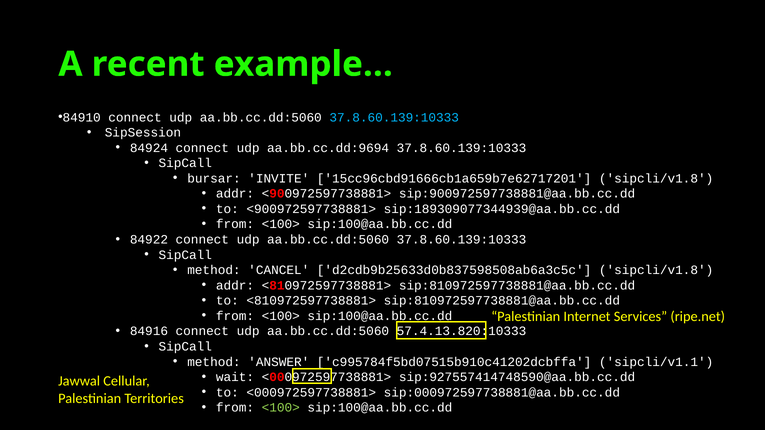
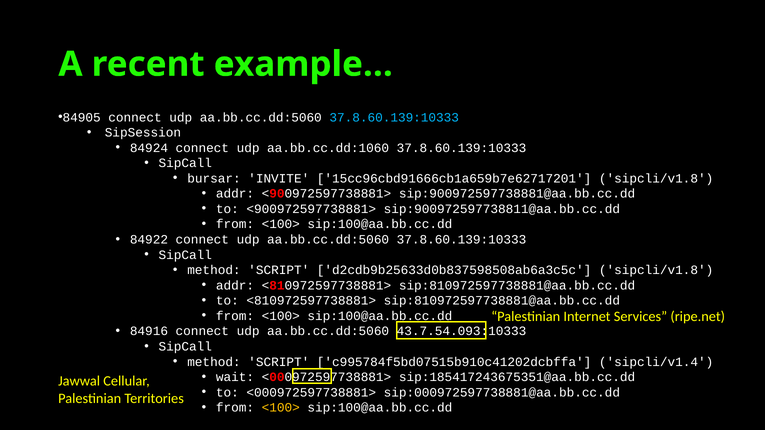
84910: 84910 -> 84905
aa.bb.cc.dd:9694: aa.bb.cc.dd:9694 -> aa.bb.cc.dd:1060
sip:189309077344939@aa.bb.cc.dd: sip:189309077344939@aa.bb.cc.dd -> sip:900972597738811@aa.bb.cc.dd
CANCEL at (279, 270): CANCEL -> SCRIPT
57.4.13.820:10333: 57.4.13.820:10333 -> 43.7.54.093:10333
ANSWER at (279, 362): ANSWER -> SCRIPT
sipcli/v1.1: sipcli/v1.1 -> sipcli/v1.4
sip:927557414748590@aa.bb.cc.dd: sip:927557414748590@aa.bb.cc.dd -> sip:185417243675351@aa.bb.cc.dd
<100> at (281, 408) colour: light green -> yellow
